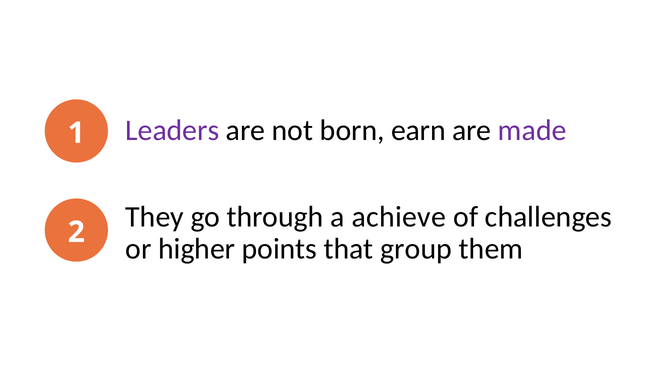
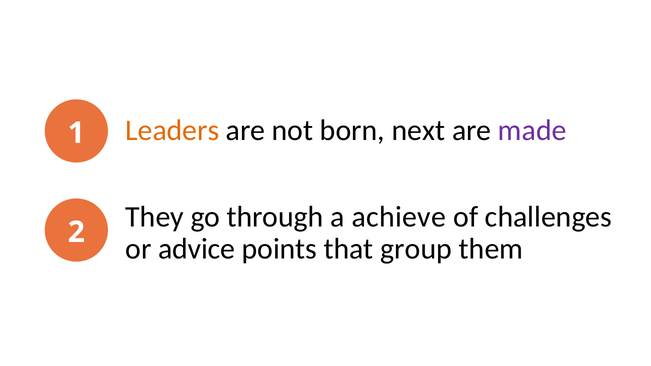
Leaders colour: purple -> orange
earn: earn -> next
higher: higher -> advice
